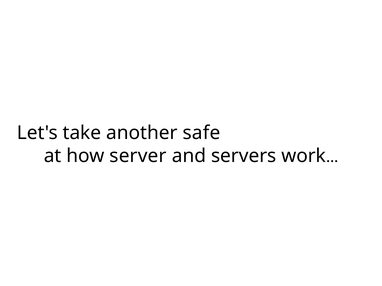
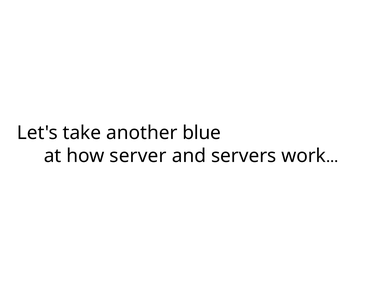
safe: safe -> blue
